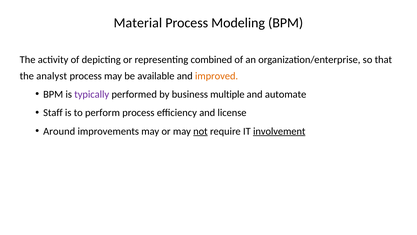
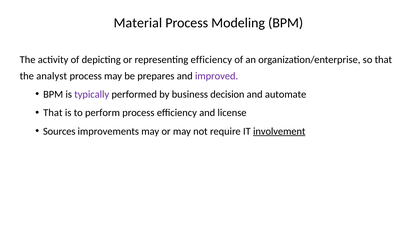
representing combined: combined -> efficiency
available: available -> prepares
improved colour: orange -> purple
multiple: multiple -> decision
Staff at (53, 113): Staff -> That
Around: Around -> Sources
not underline: present -> none
